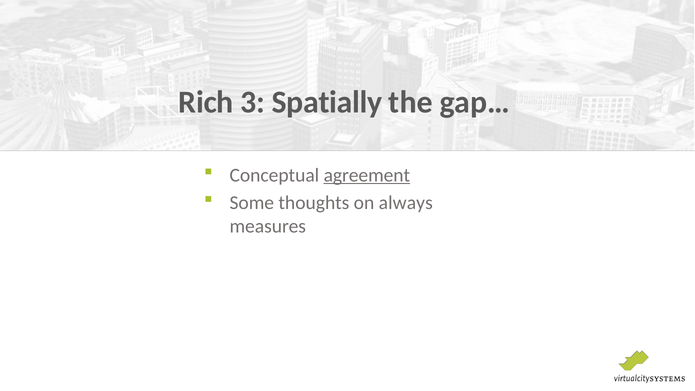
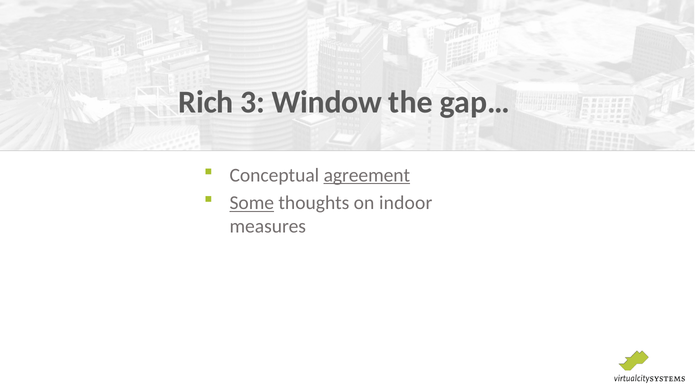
Spatially: Spatially -> Window
Some underline: none -> present
always: always -> indoor
